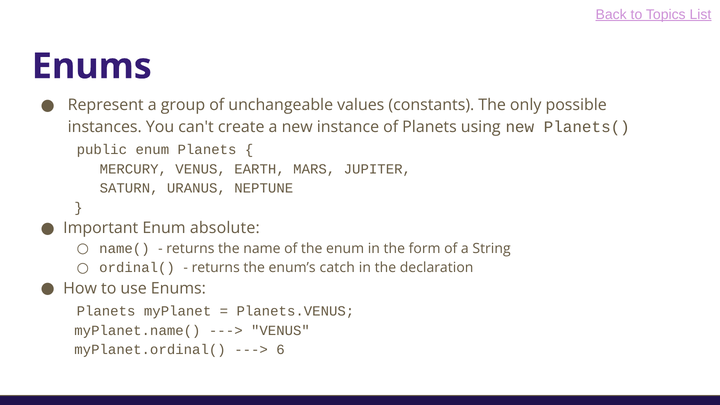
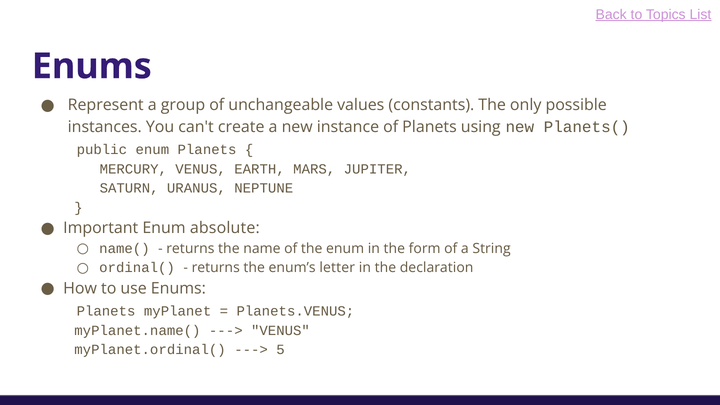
catch: catch -> letter
6: 6 -> 5
